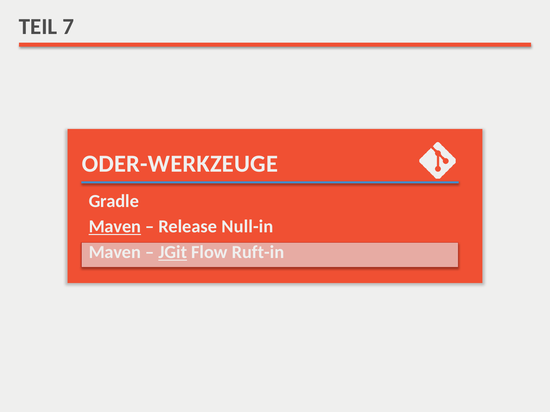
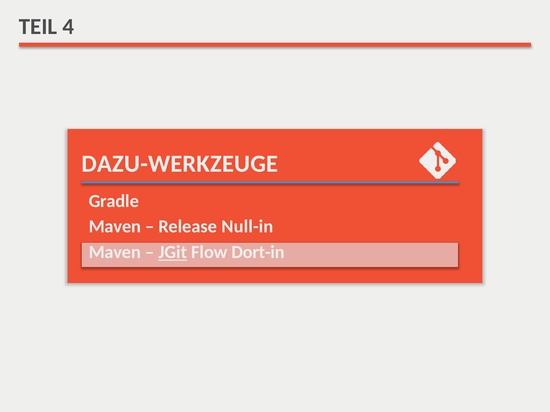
7: 7 -> 4
ODER-WERKZEUGE: ODER-WERKZEUGE -> DAZU-WERKZEUGE
Maven at (115, 227) underline: present -> none
Ruft-in: Ruft-in -> Dort-in
